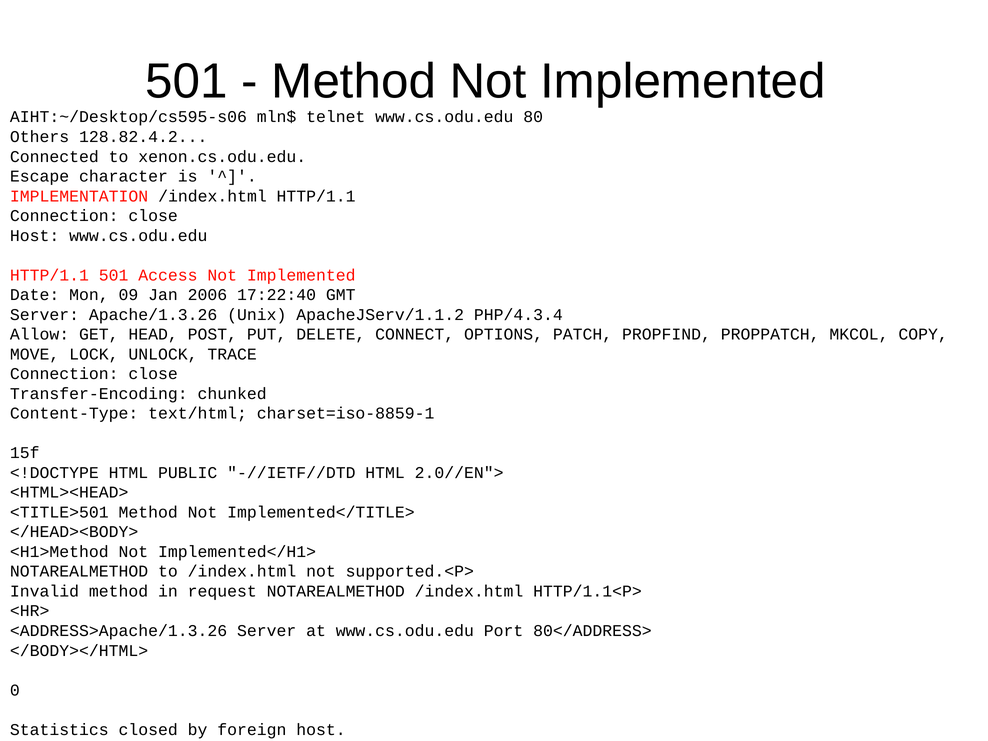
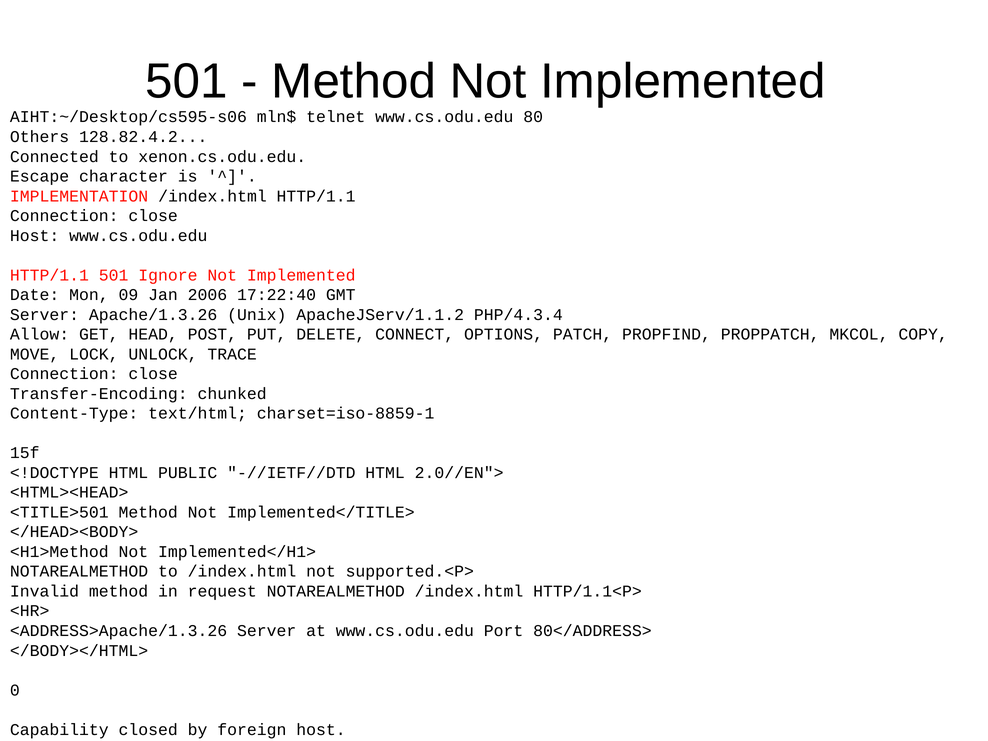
Access: Access -> Ignore
Statistics: Statistics -> Capability
